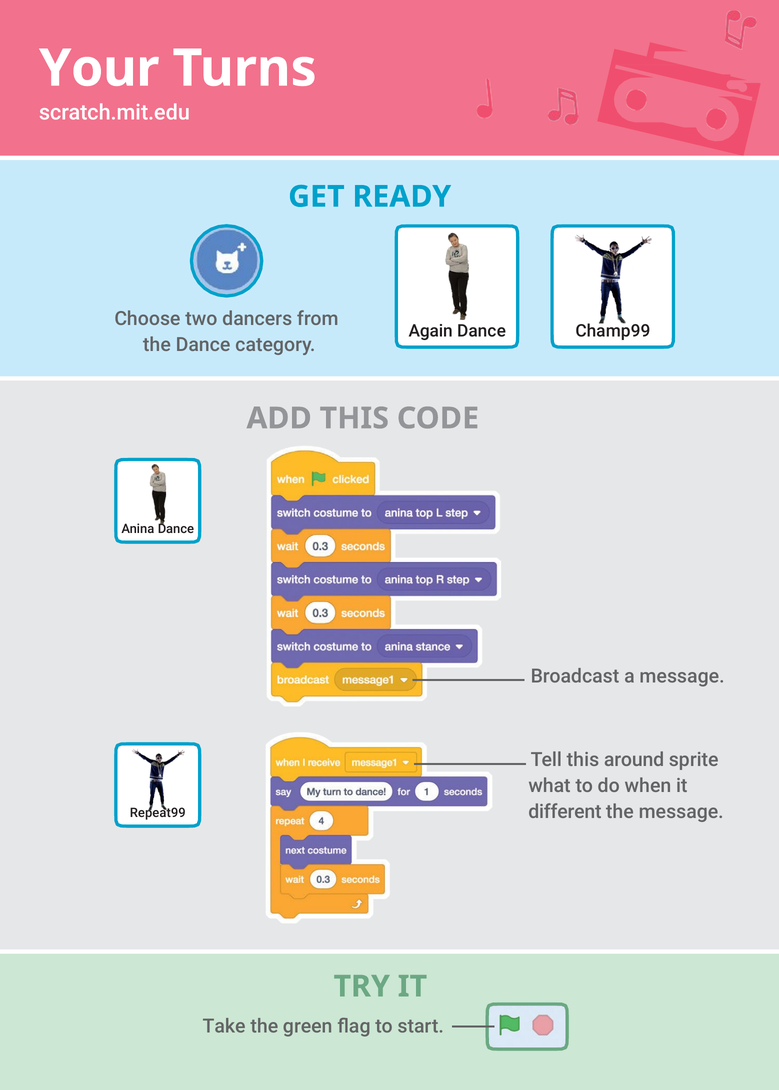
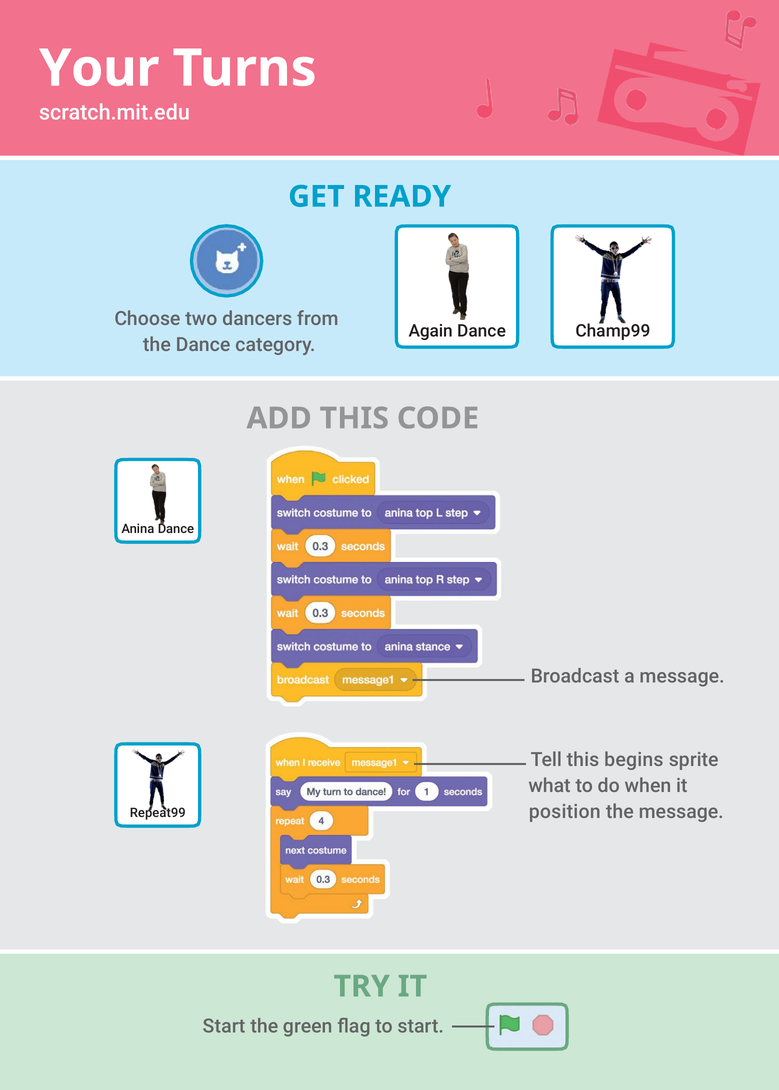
around: around -> begins
different: different -> position
Take at (224, 1027): Take -> Start
